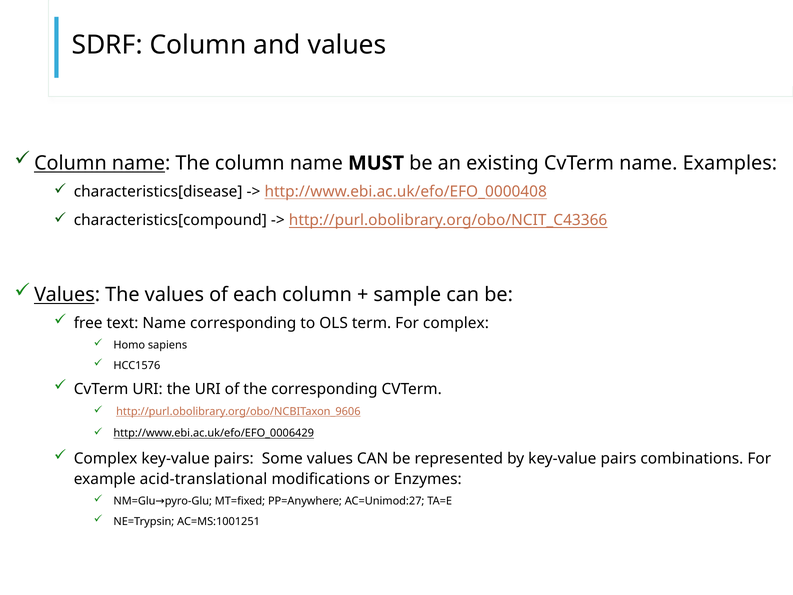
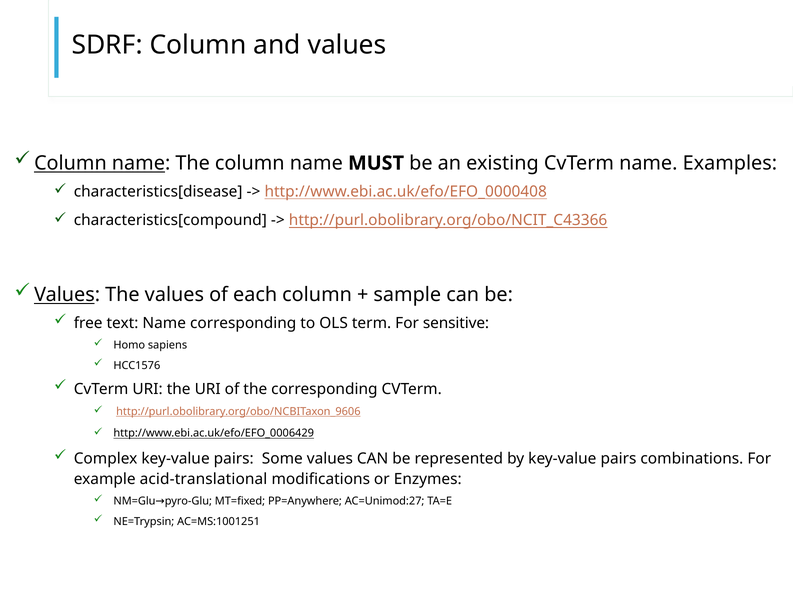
For complex: complex -> sensitive
